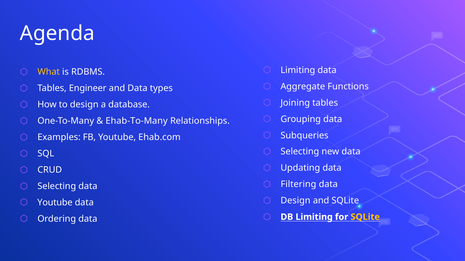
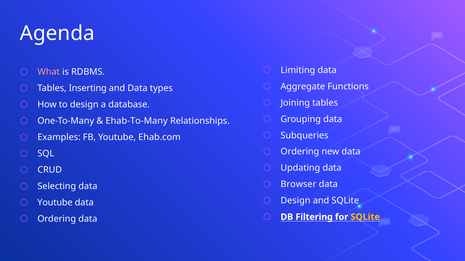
What colour: yellow -> pink
Engineer: Engineer -> Inserting
Selecting at (300, 152): Selecting -> Ordering
Filtering: Filtering -> Browser
DB Limiting: Limiting -> Filtering
